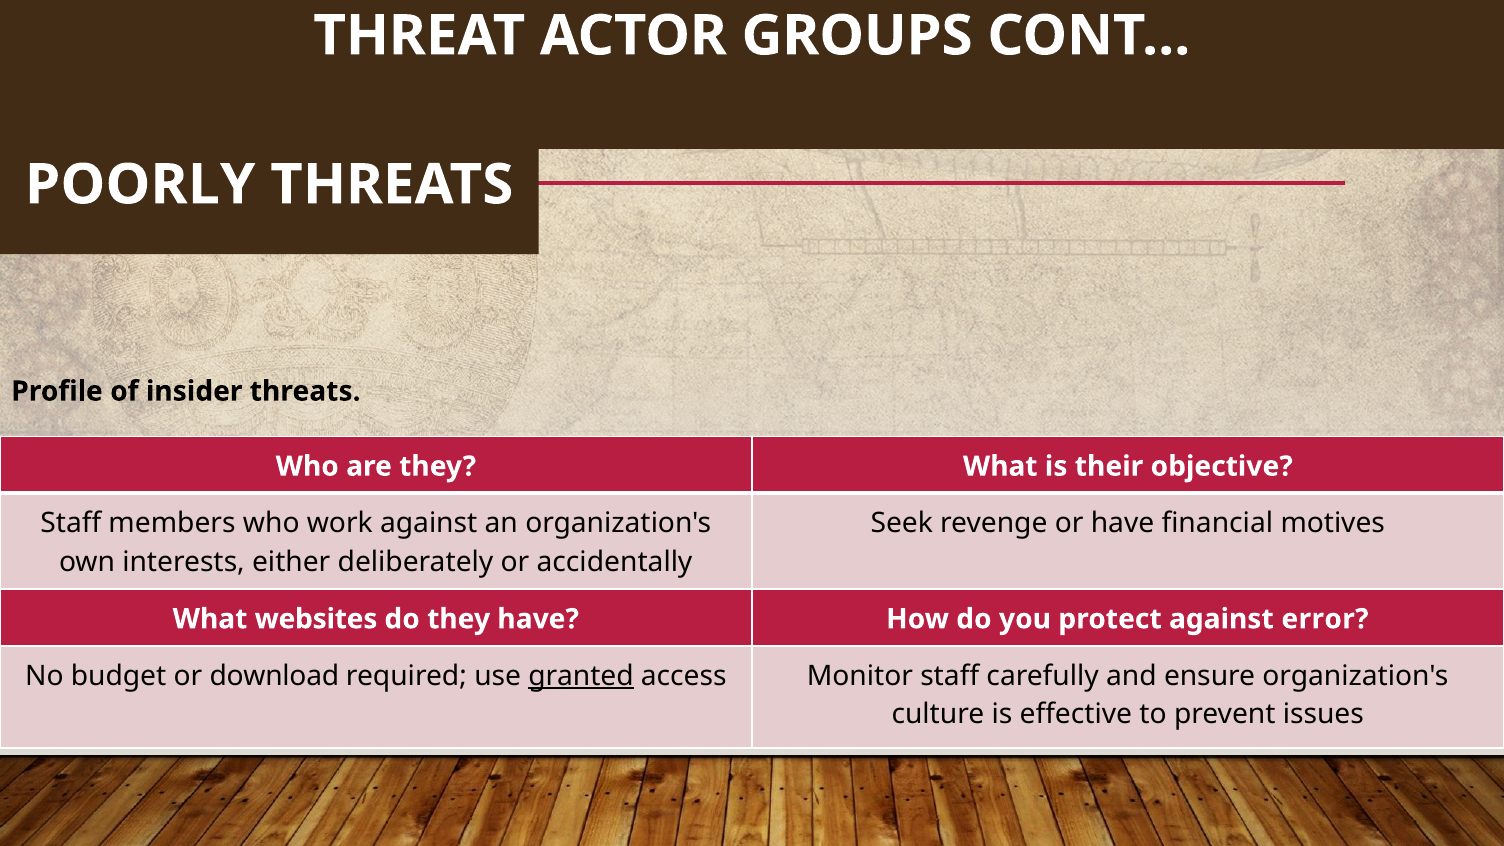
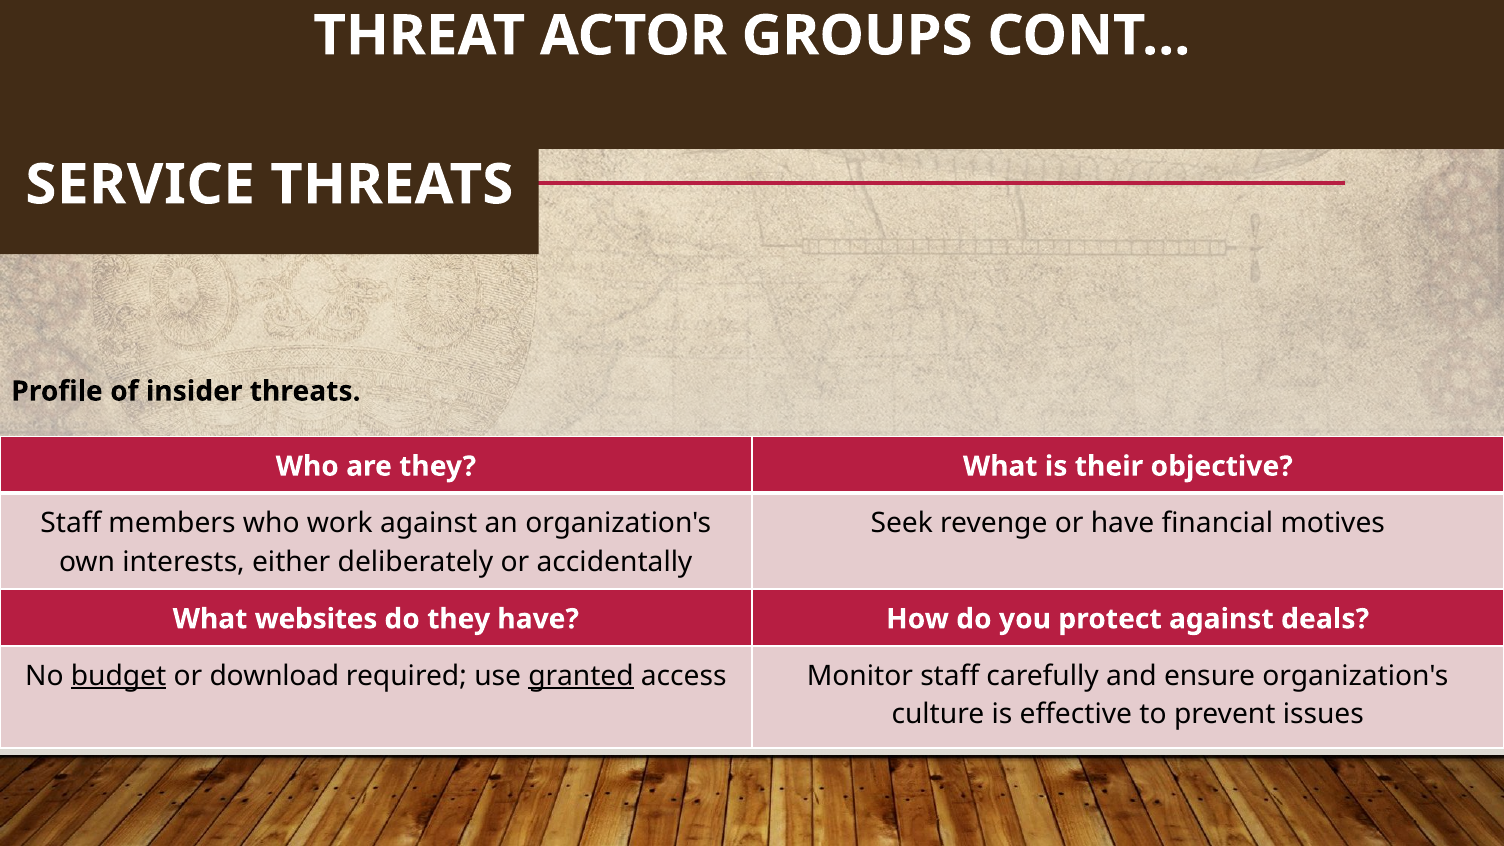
POORLY: POORLY -> SERVICE
error: error -> deals
budget underline: none -> present
